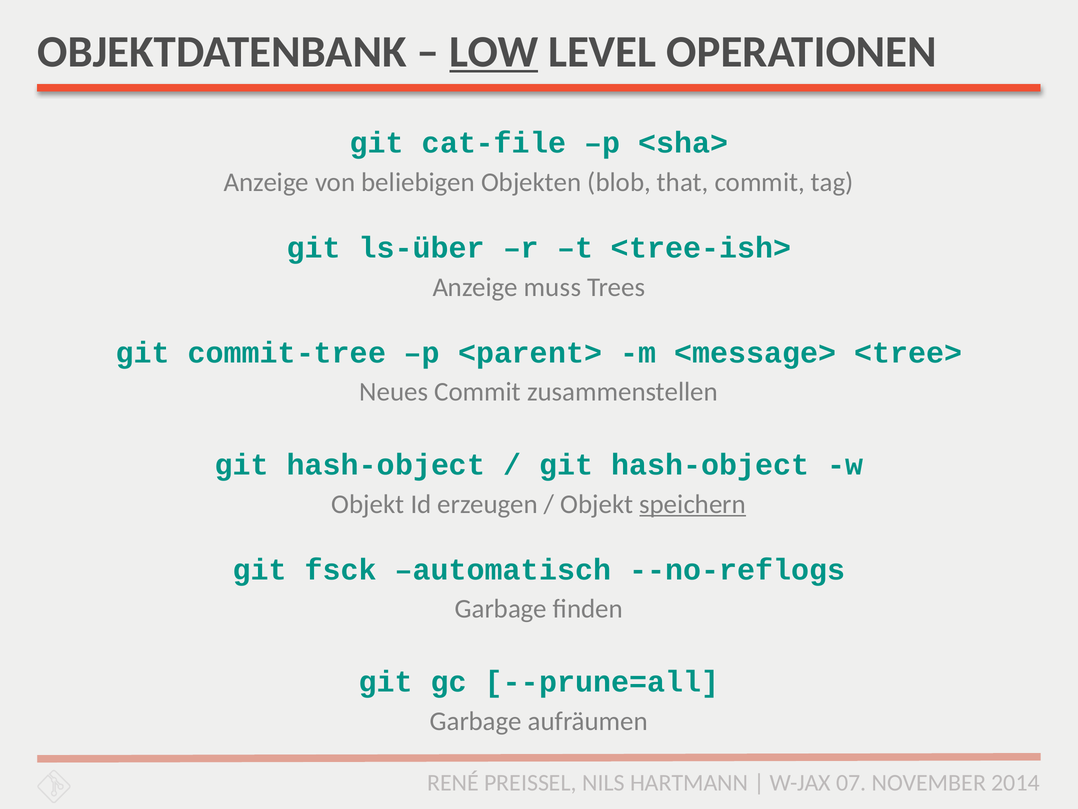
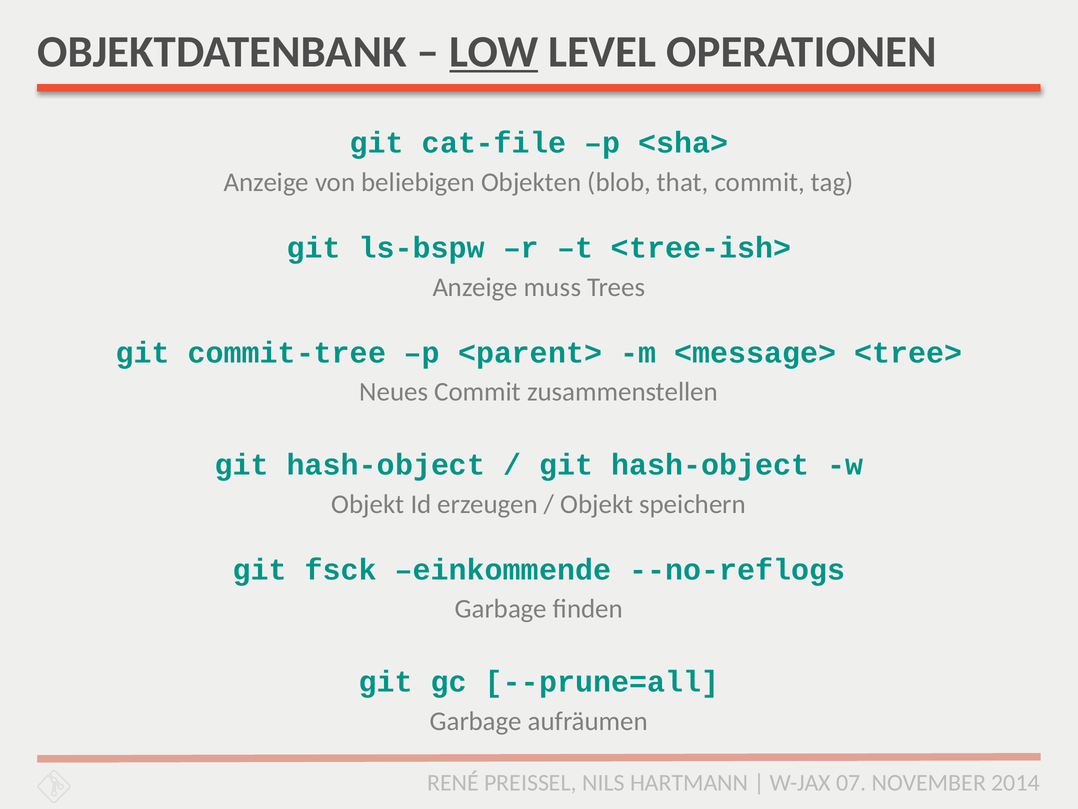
ls-über: ls-über -> ls-bspw
speichern underline: present -> none
automatisch: automatisch -> einkommende
